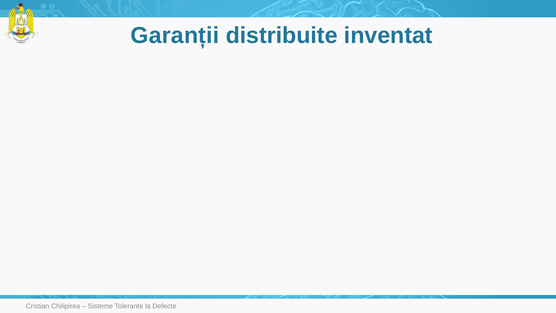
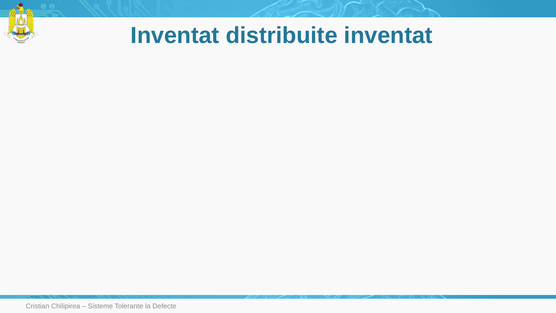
Garanții at (175, 36): Garanții -> Inventat
